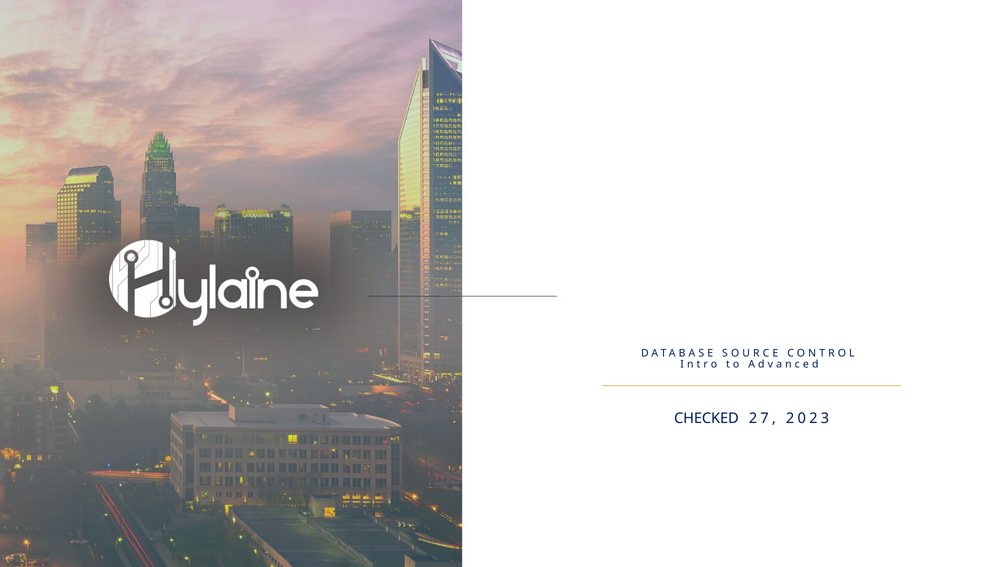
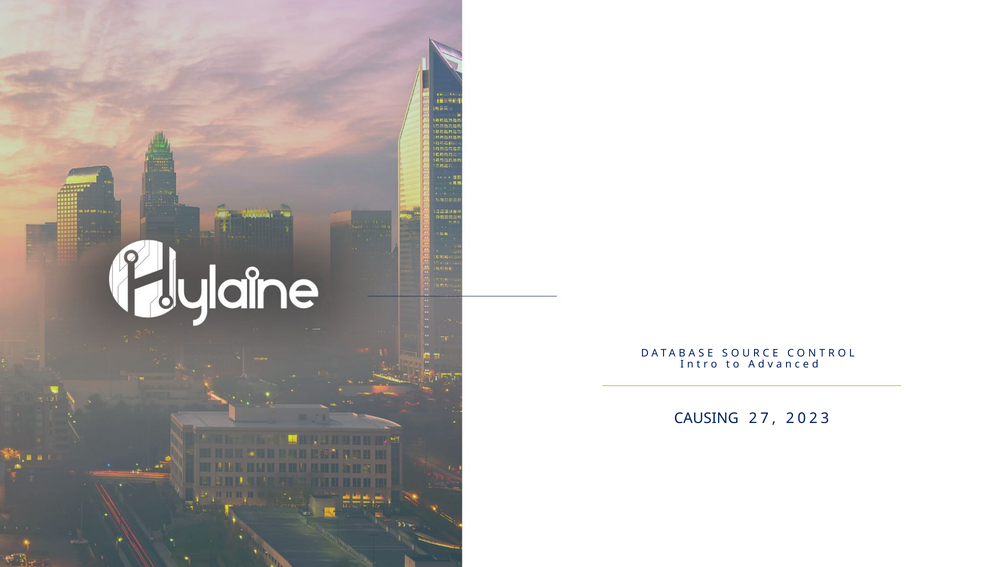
CHECKED: CHECKED -> CAUSING
